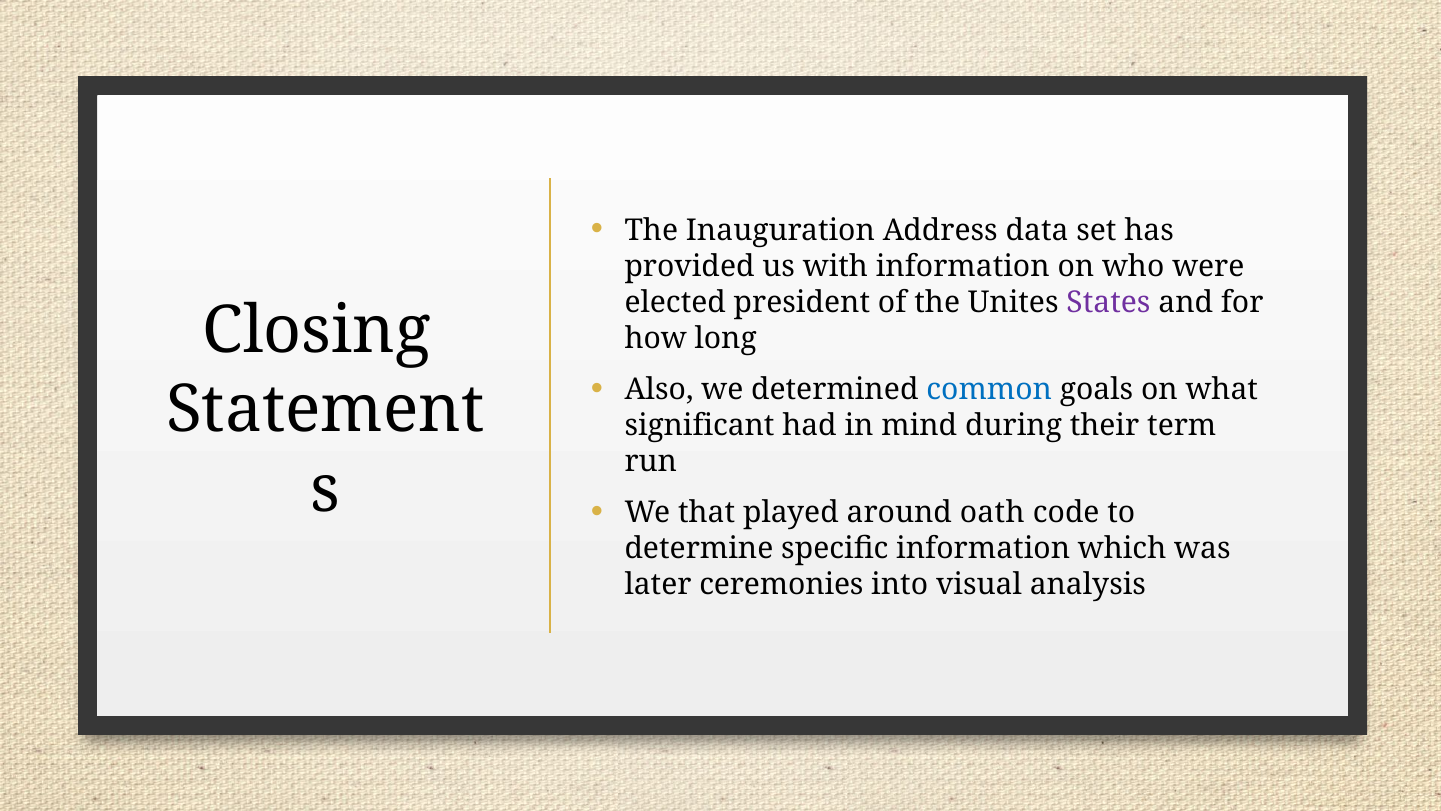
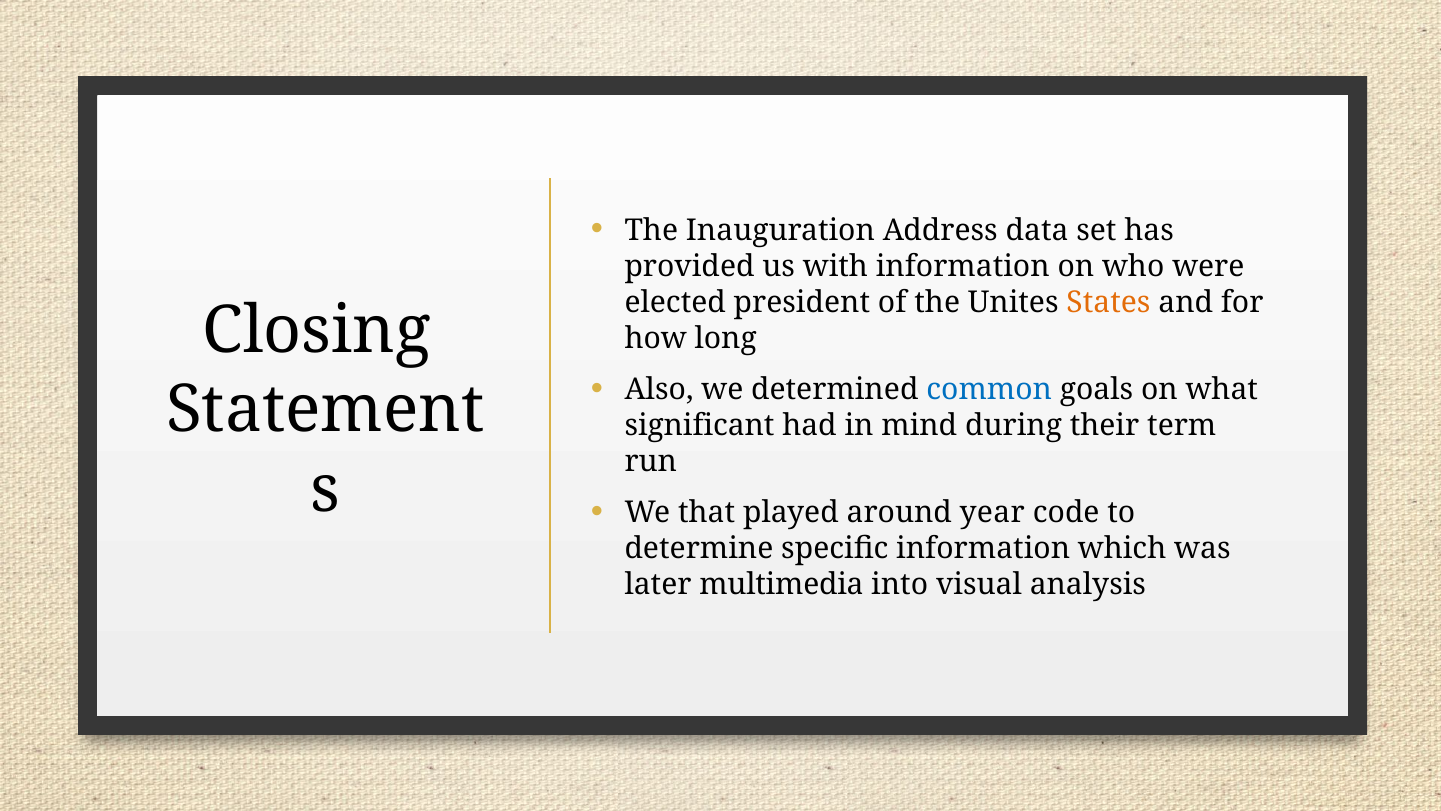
States colour: purple -> orange
oath: oath -> year
ceremonies: ceremonies -> multimedia
